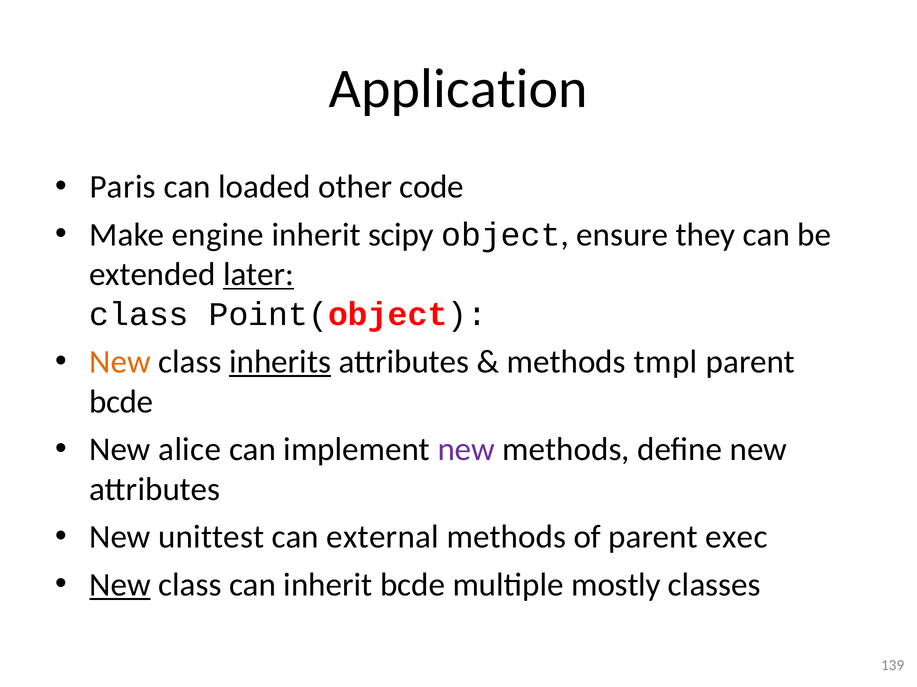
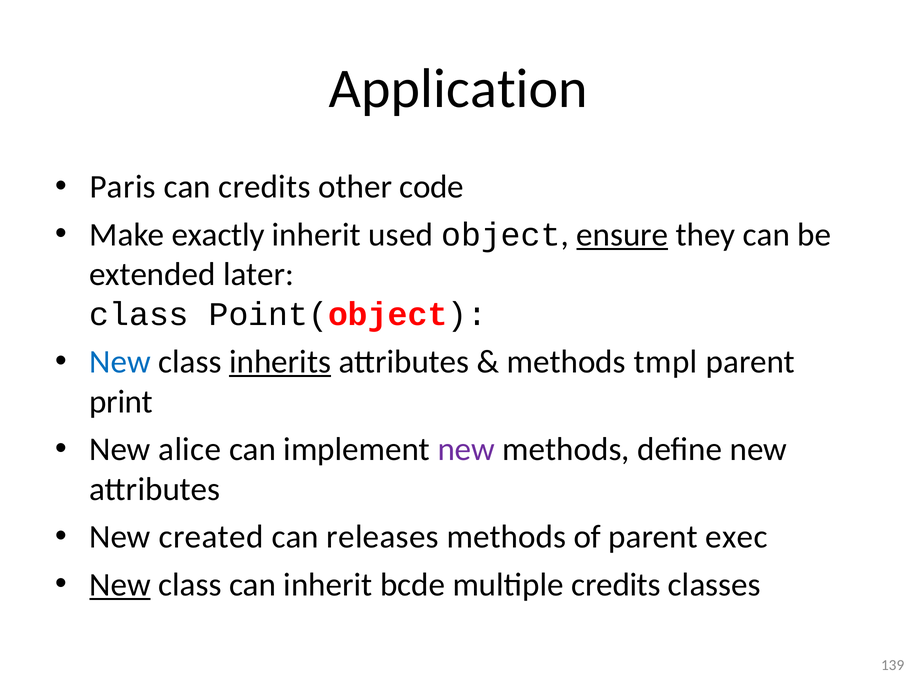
can loaded: loaded -> credits
engine: engine -> exactly
scipy: scipy -> used
ensure underline: none -> present
later underline: present -> none
New at (120, 362) colour: orange -> blue
bcde at (121, 402): bcde -> print
unittest: unittest -> created
external: external -> releases
multiple mostly: mostly -> credits
